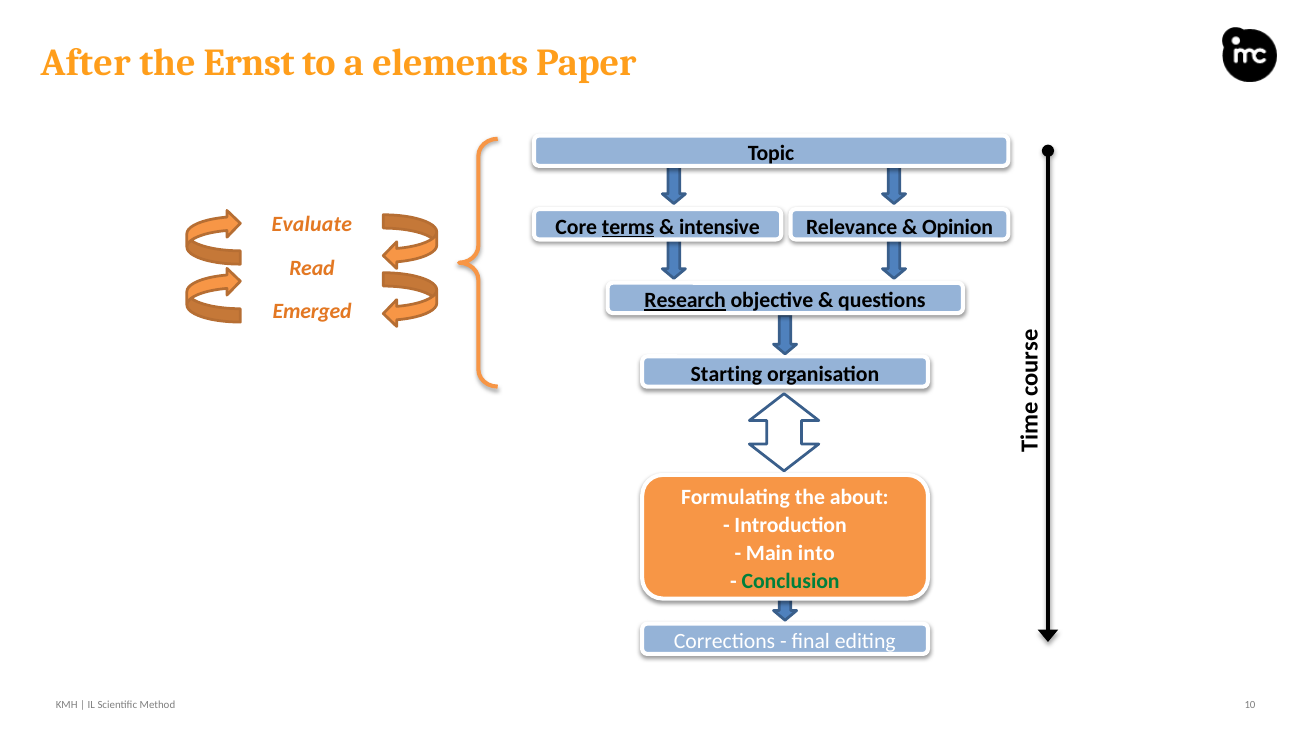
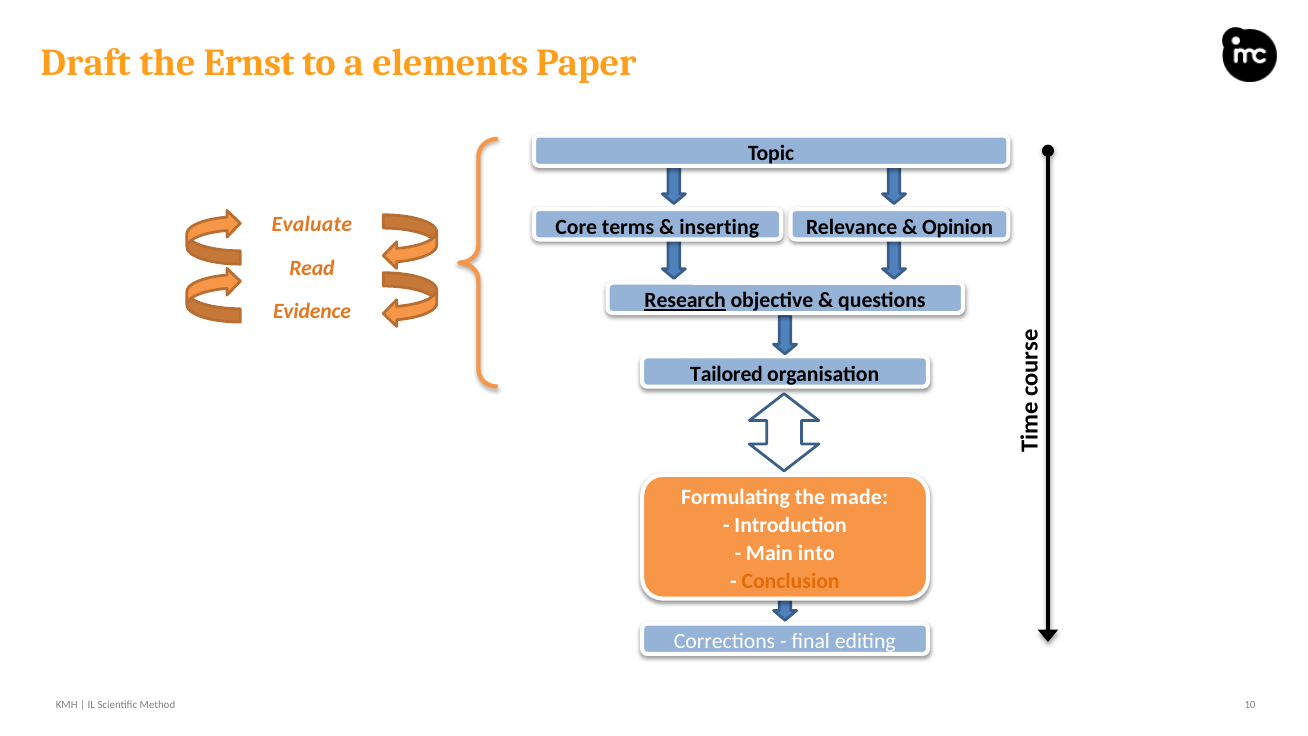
After: After -> Draft
terms underline: present -> none
intensive: intensive -> inserting
Emerged: Emerged -> Evidence
Starting: Starting -> Tailored
about: about -> made
Conclusion colour: green -> orange
